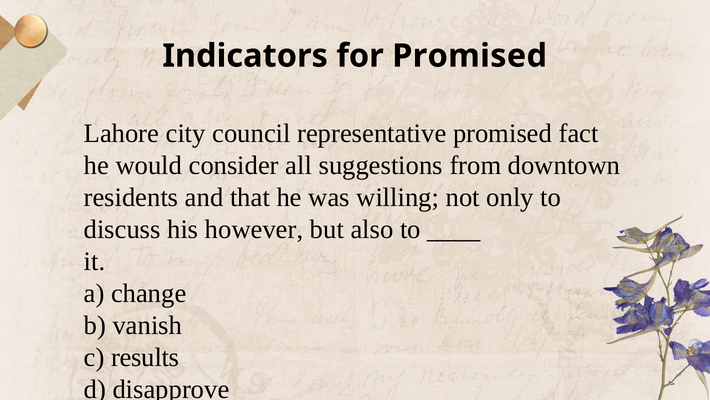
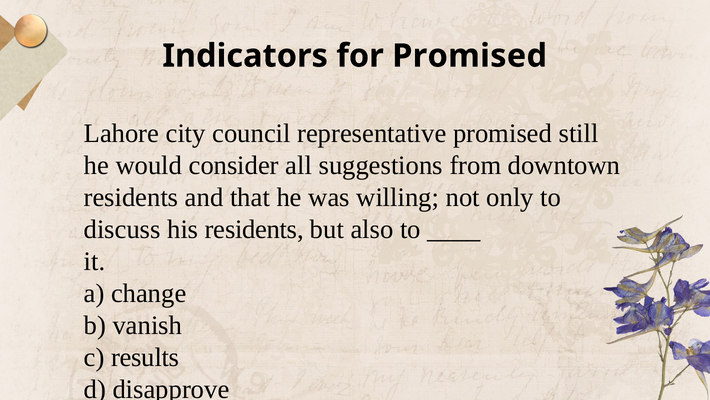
fact: fact -> still
his however: however -> residents
